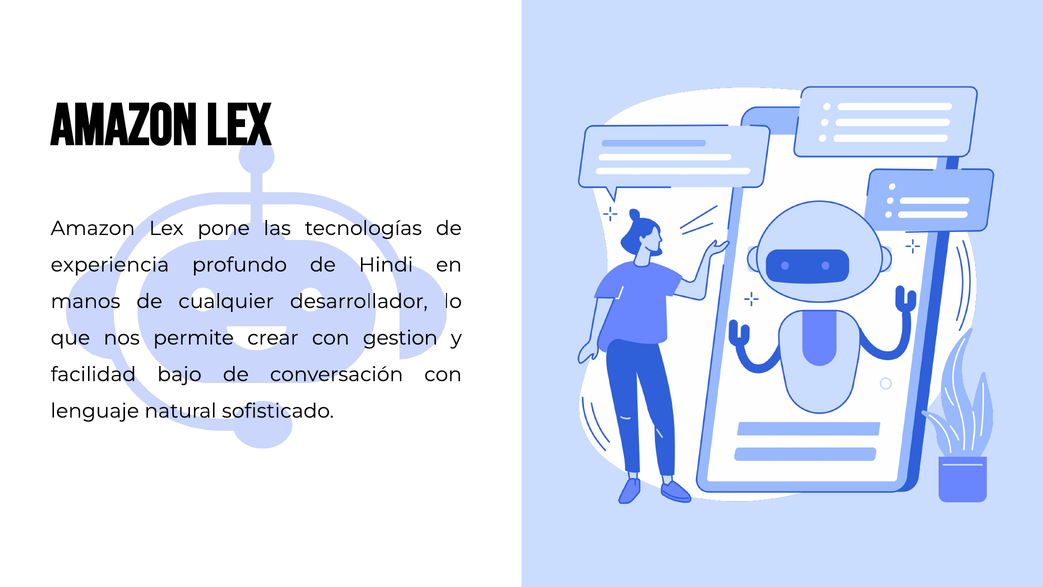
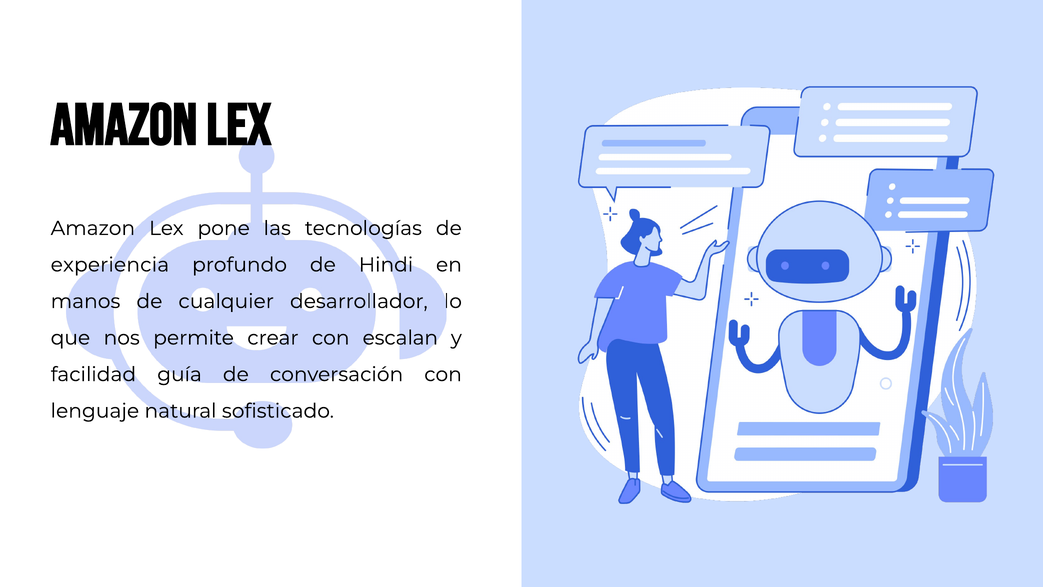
gestion: gestion -> escalan
bajo: bajo -> guía
